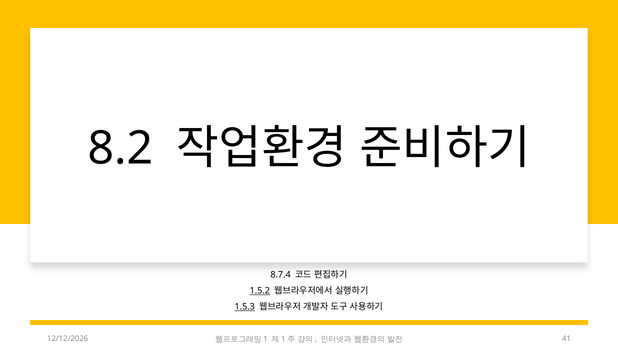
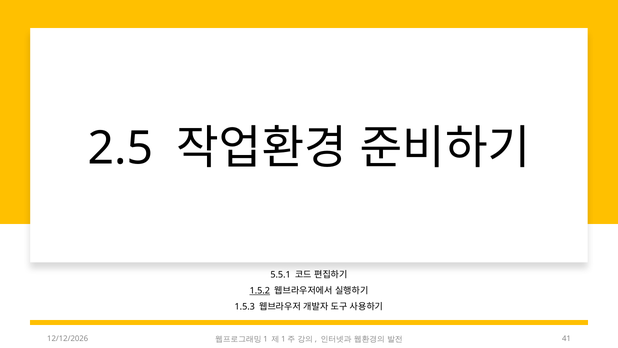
8.2: 8.2 -> 2.5
8.7.4: 8.7.4 -> 5.5.1
1.5.3 underline: present -> none
